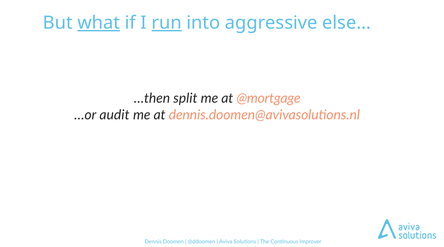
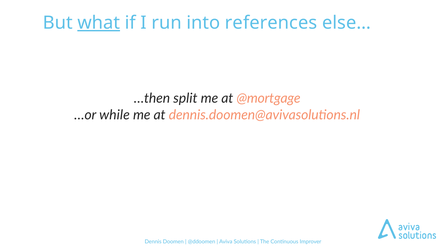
run underline: present -> none
aggressive: aggressive -> references
audit: audit -> while
